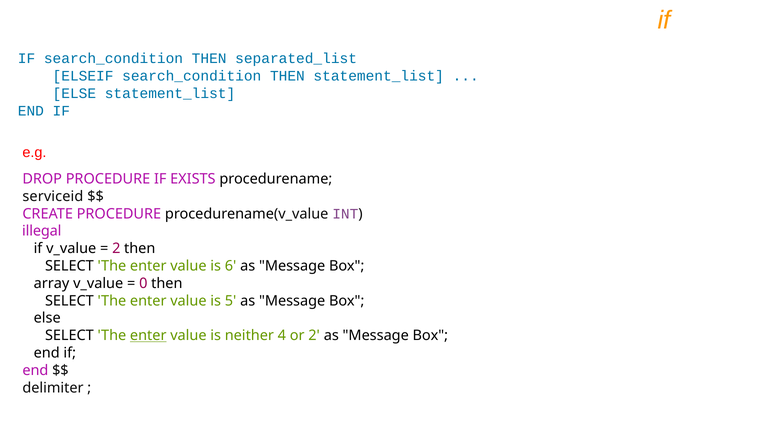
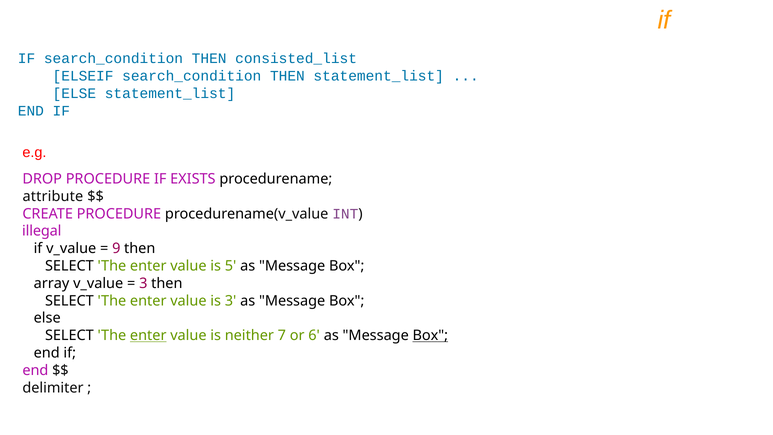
separated_list: separated_list -> consisted_list
serviceid: serviceid -> attribute
2 at (116, 248): 2 -> 9
6: 6 -> 5
0 at (143, 283): 0 -> 3
is 5: 5 -> 3
4: 4 -> 7
or 2: 2 -> 6
Box at (430, 335) underline: none -> present
